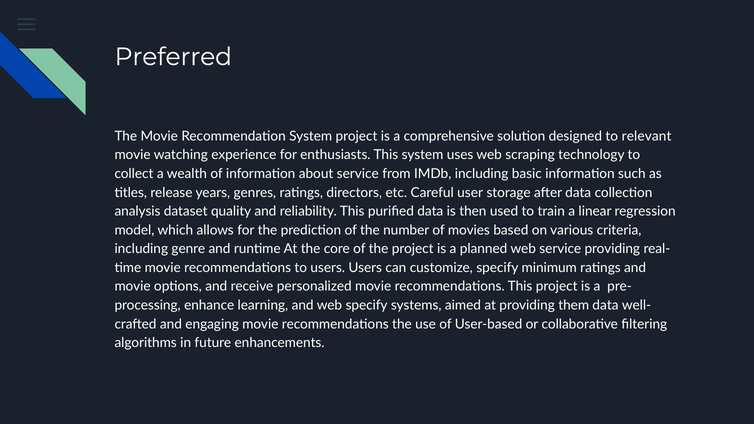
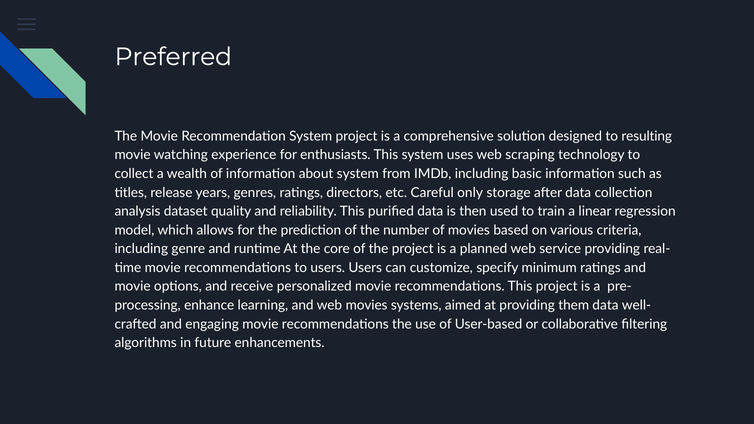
relevant: relevant -> resulting
about service: service -> system
user: user -> only
web specify: specify -> movies
